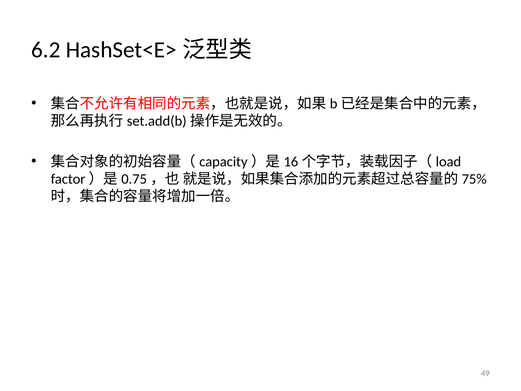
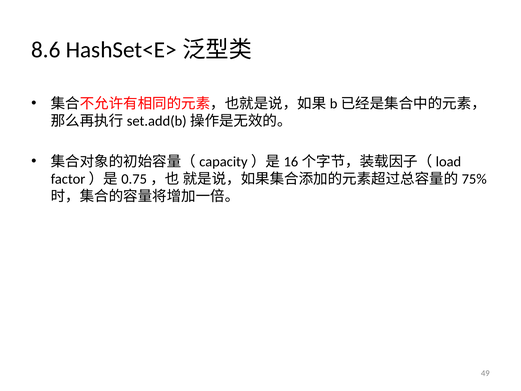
6.2: 6.2 -> 8.6
